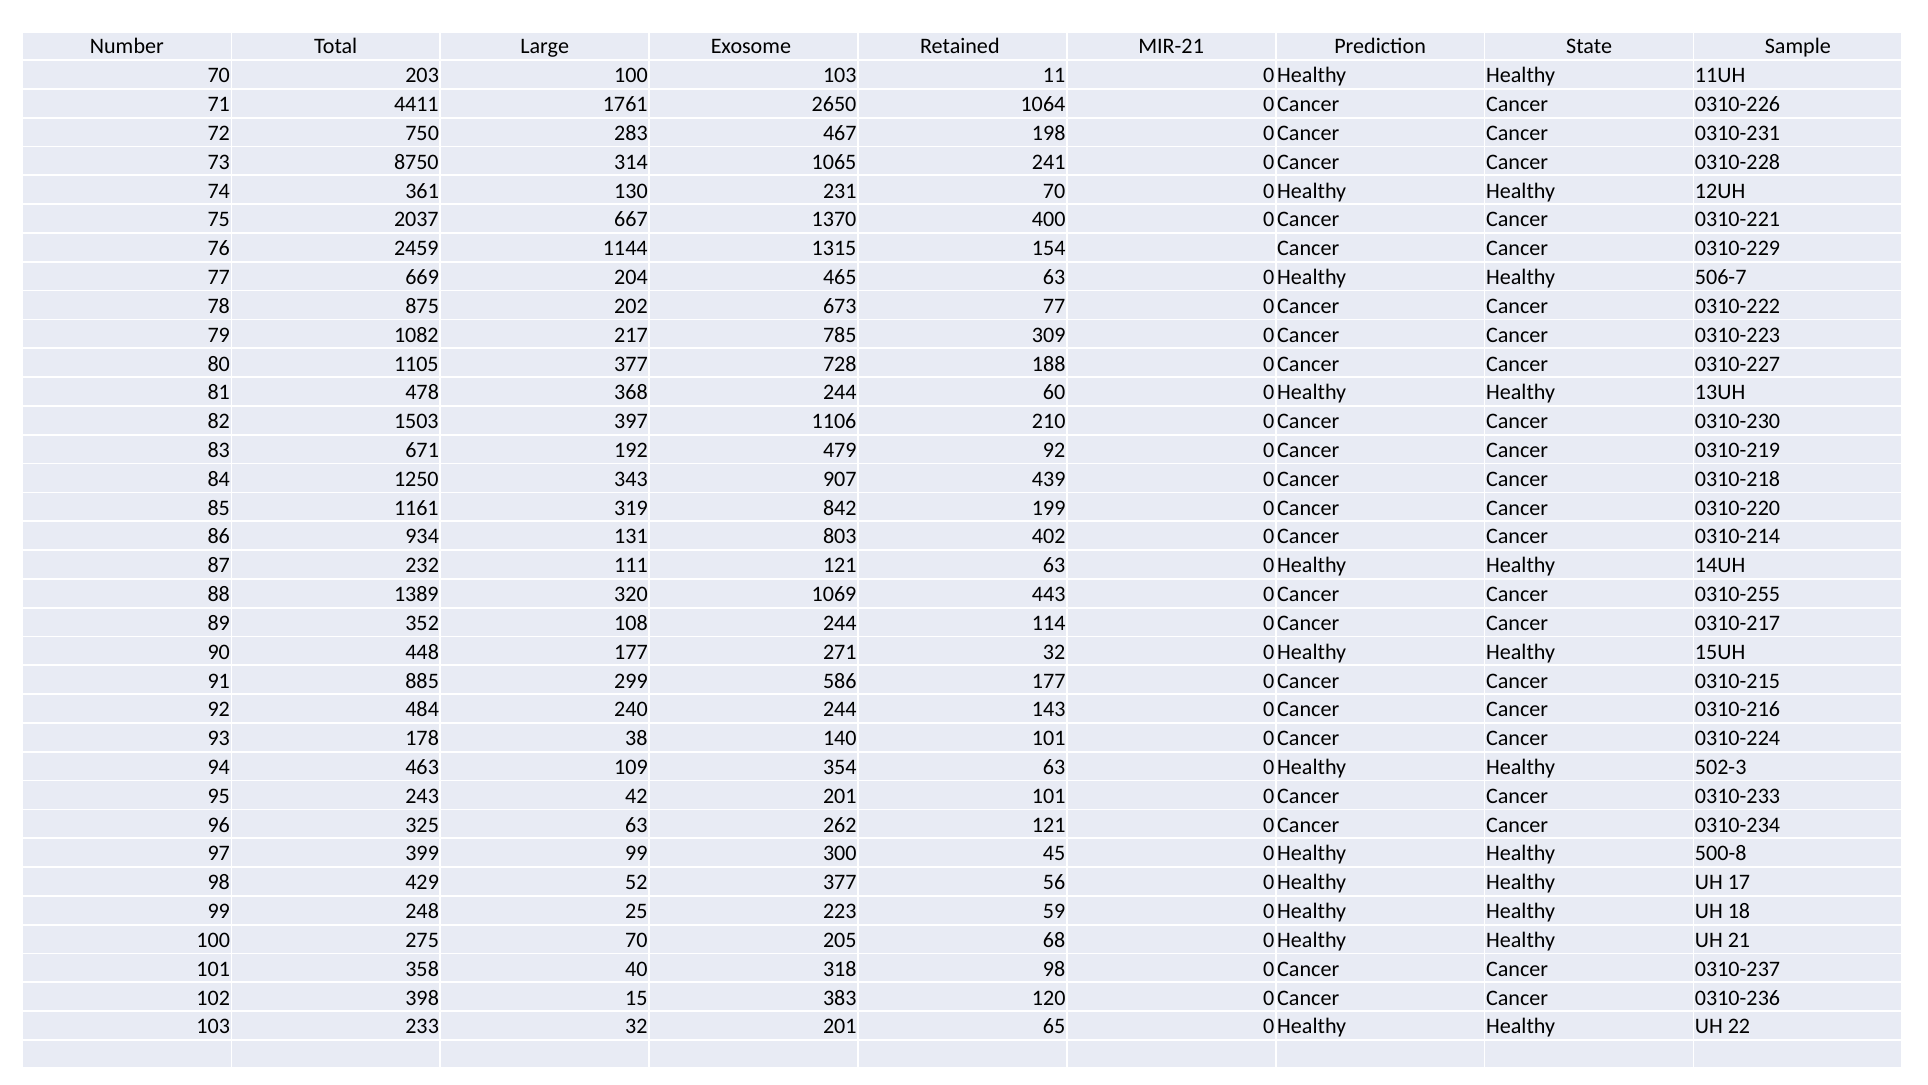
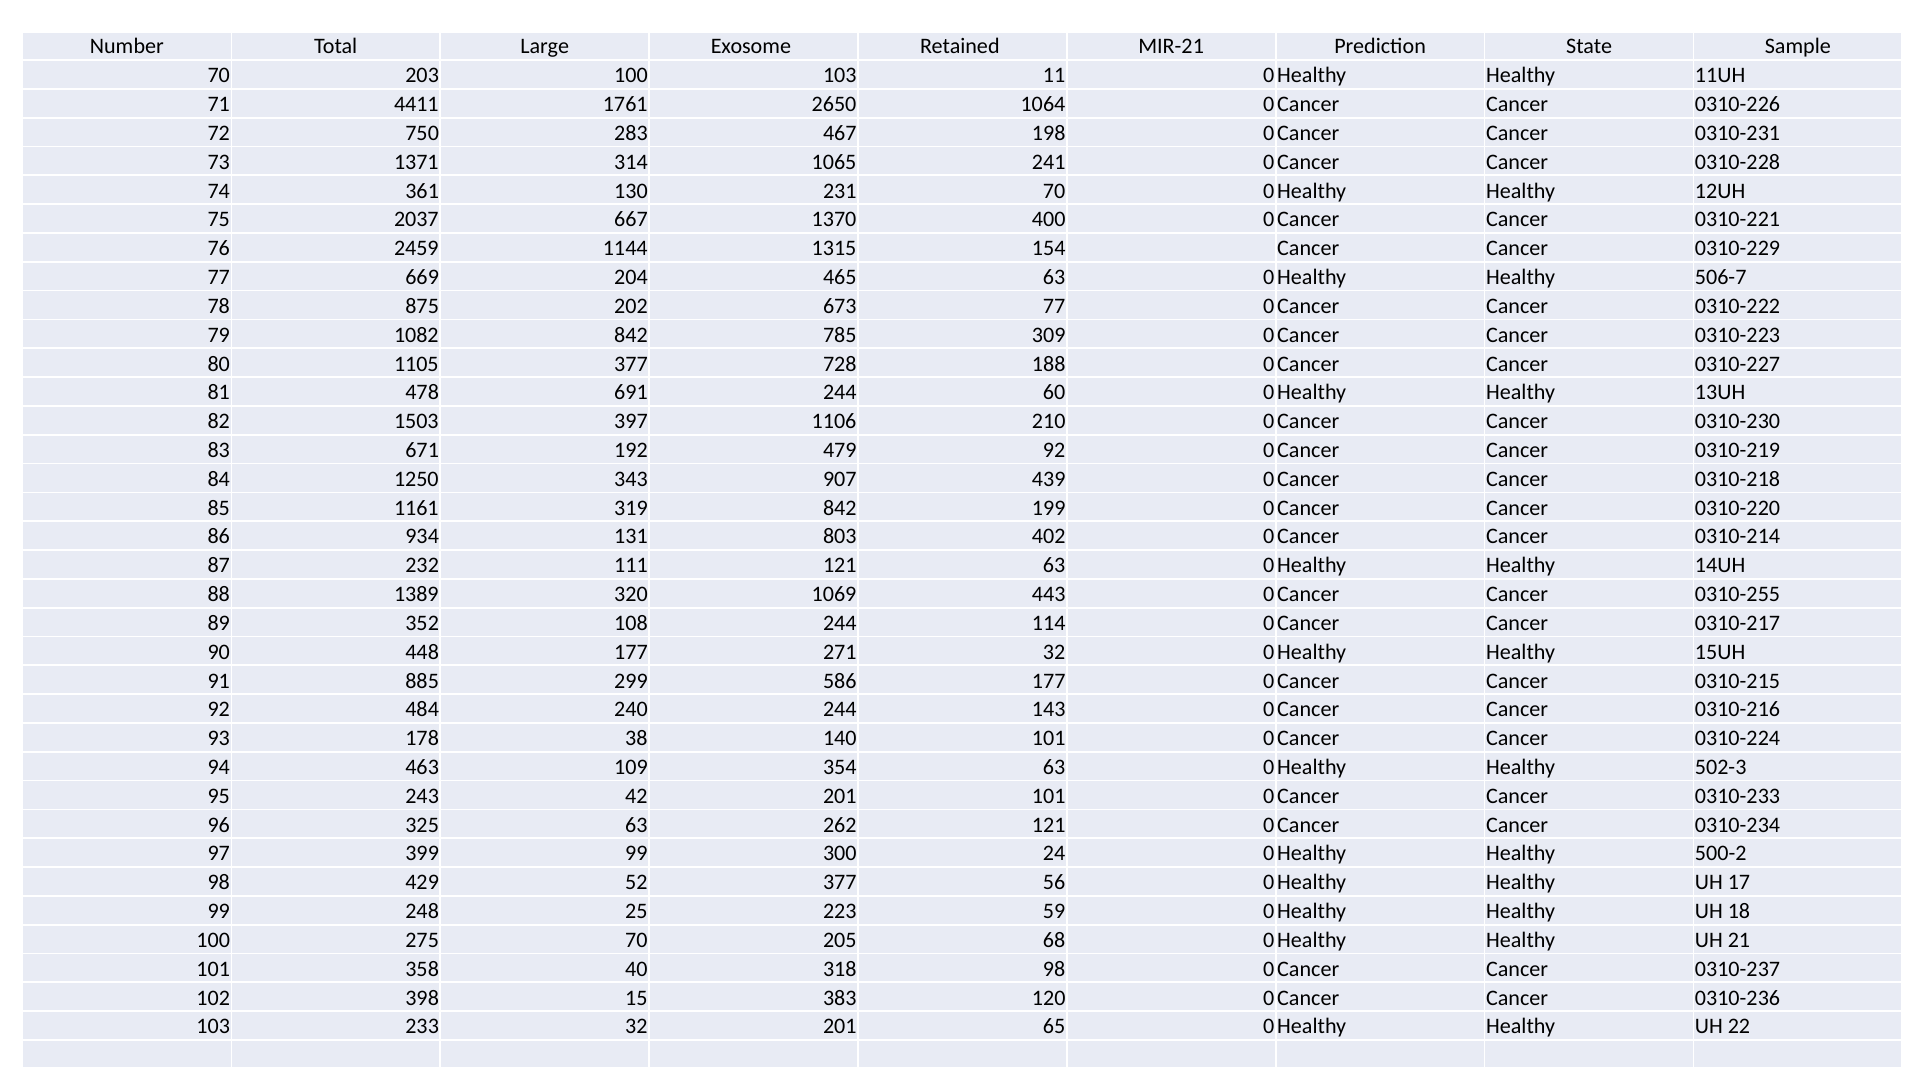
8750: 8750 -> 1371
1082 217: 217 -> 842
368: 368 -> 691
45: 45 -> 24
500-8: 500-8 -> 500-2
